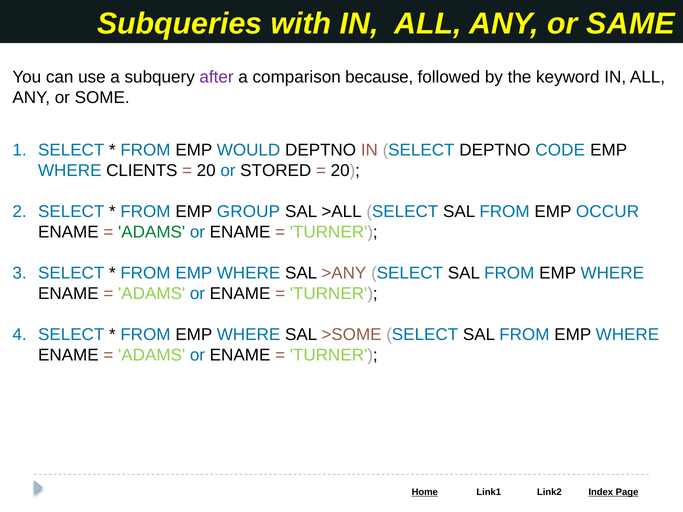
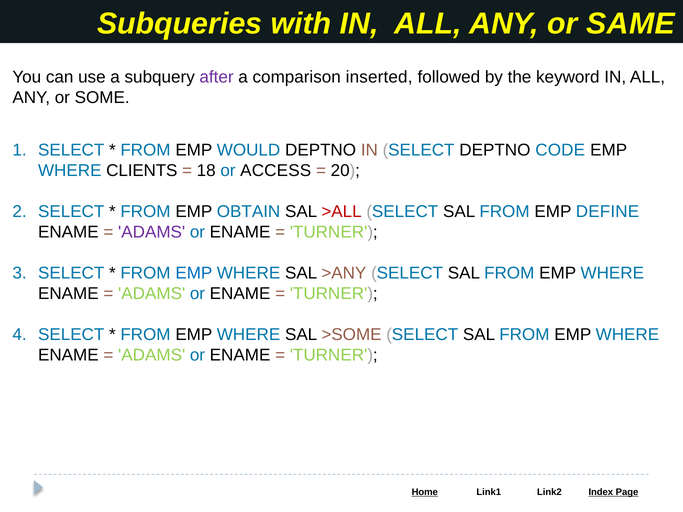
because: because -> inserted
20 at (206, 171): 20 -> 18
STORED: STORED -> ACCESS
GROUP: GROUP -> OBTAIN
>ALL colour: black -> red
OCCUR: OCCUR -> DEFINE
ADAMS at (152, 232) colour: green -> purple
